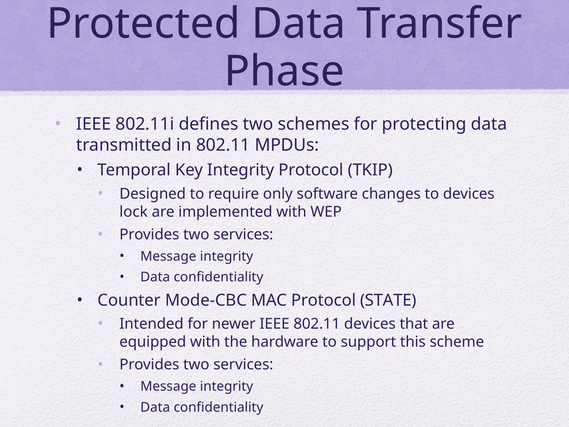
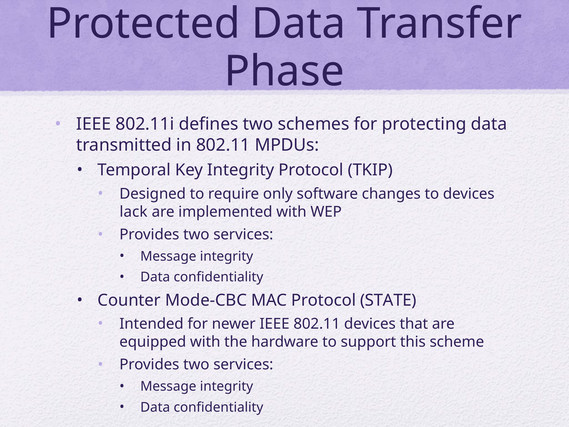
lock: lock -> lack
